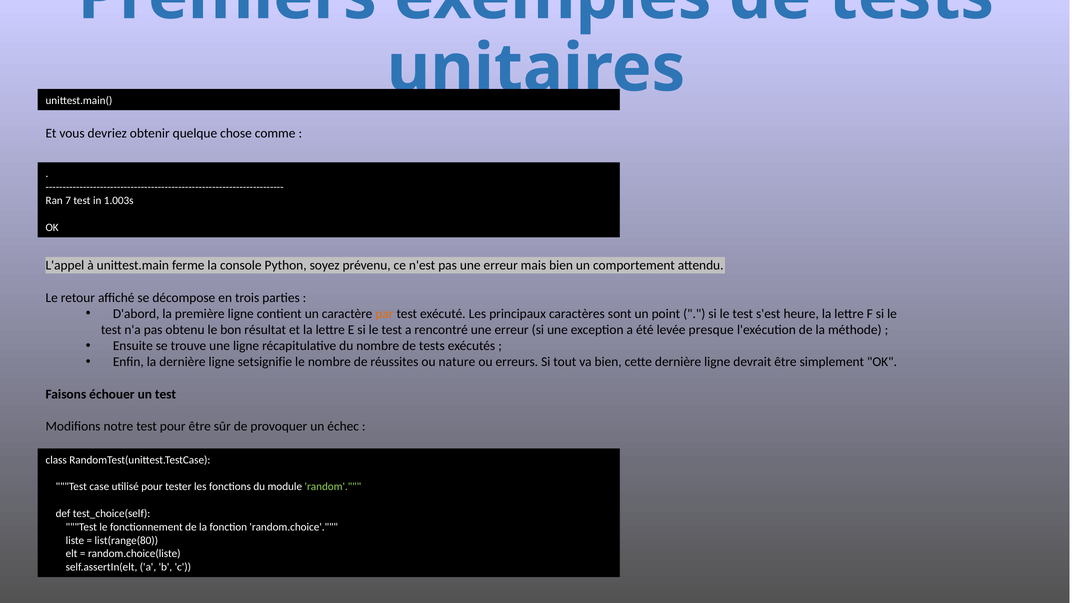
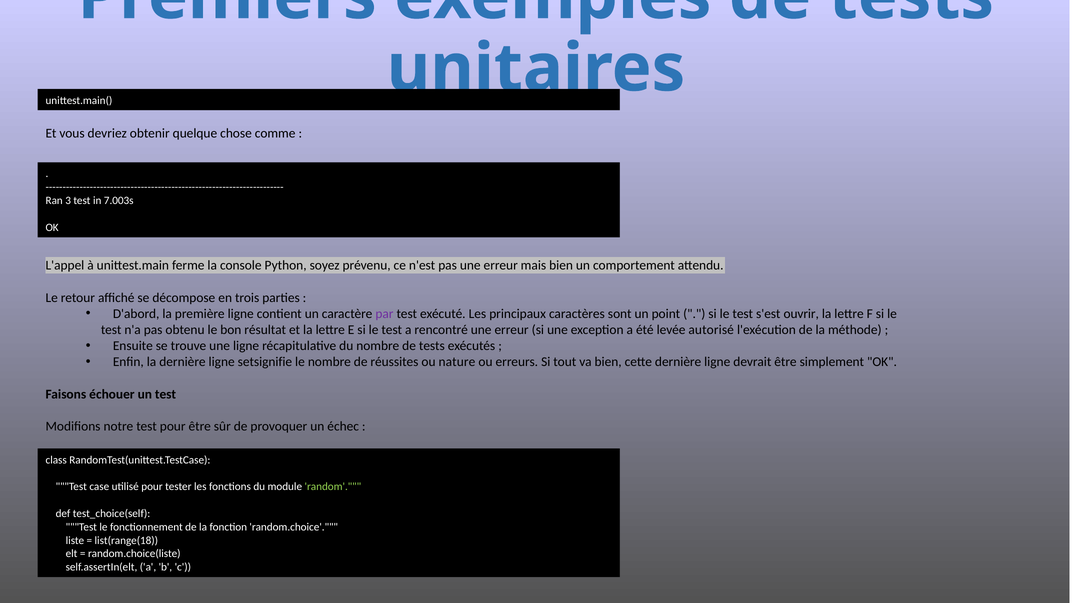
7: 7 -> 3
1.003s: 1.003s -> 7.003s
par colour: orange -> purple
heure: heure -> ouvrir
presque: presque -> autorisé
list(range(80: list(range(80 -> list(range(18
